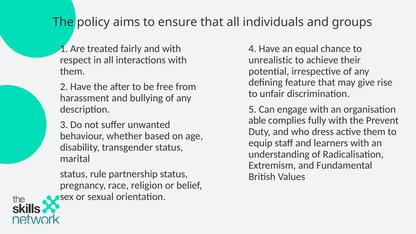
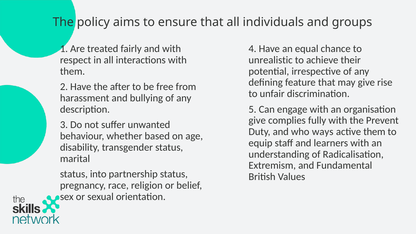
able at (257, 121): able -> give
dress: dress -> ways
rule: rule -> into
